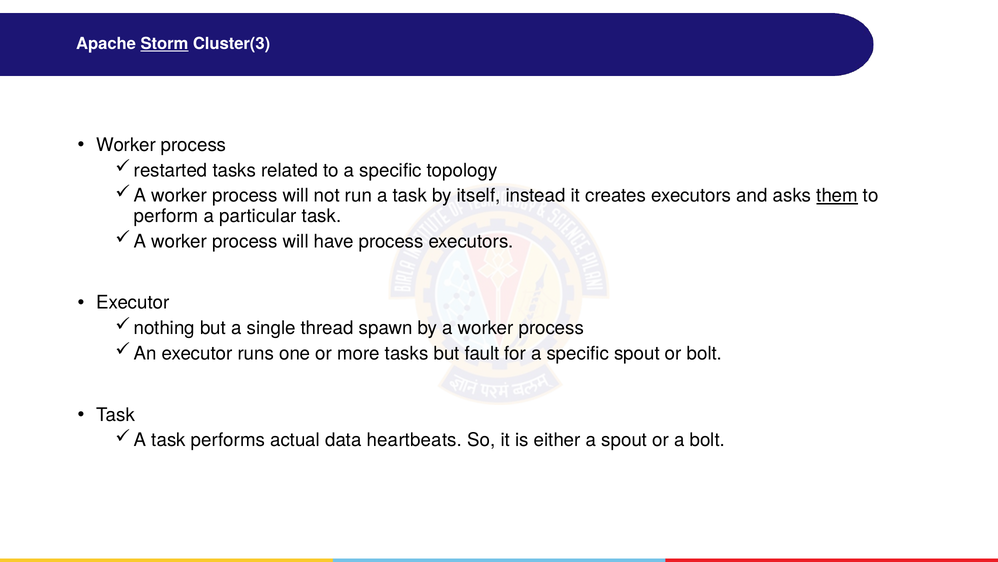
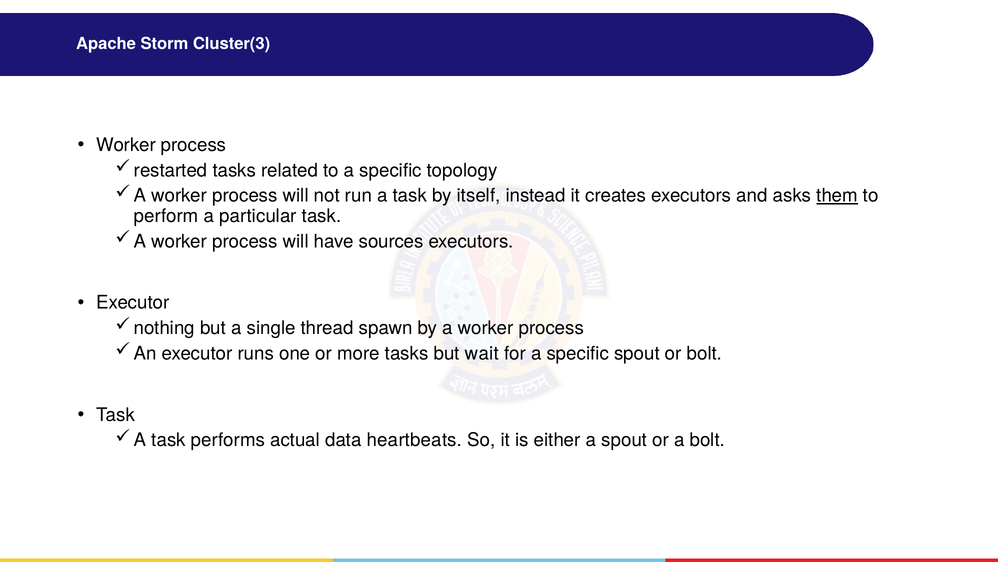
Storm underline: present -> none
have process: process -> sources
fault: fault -> wait
